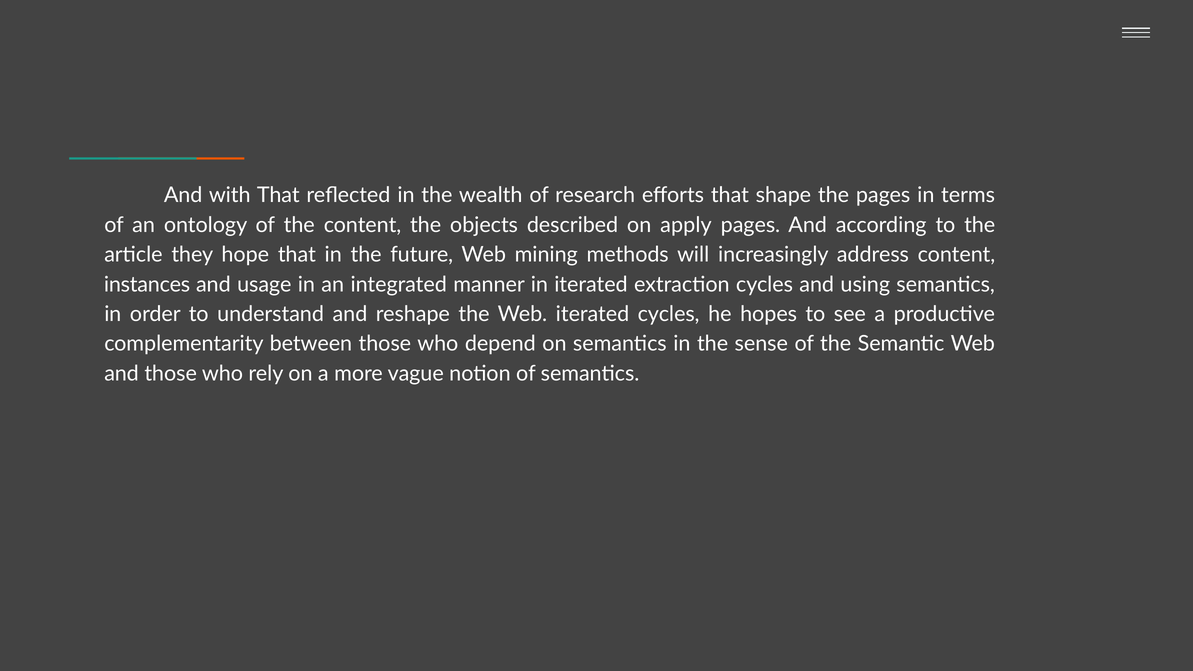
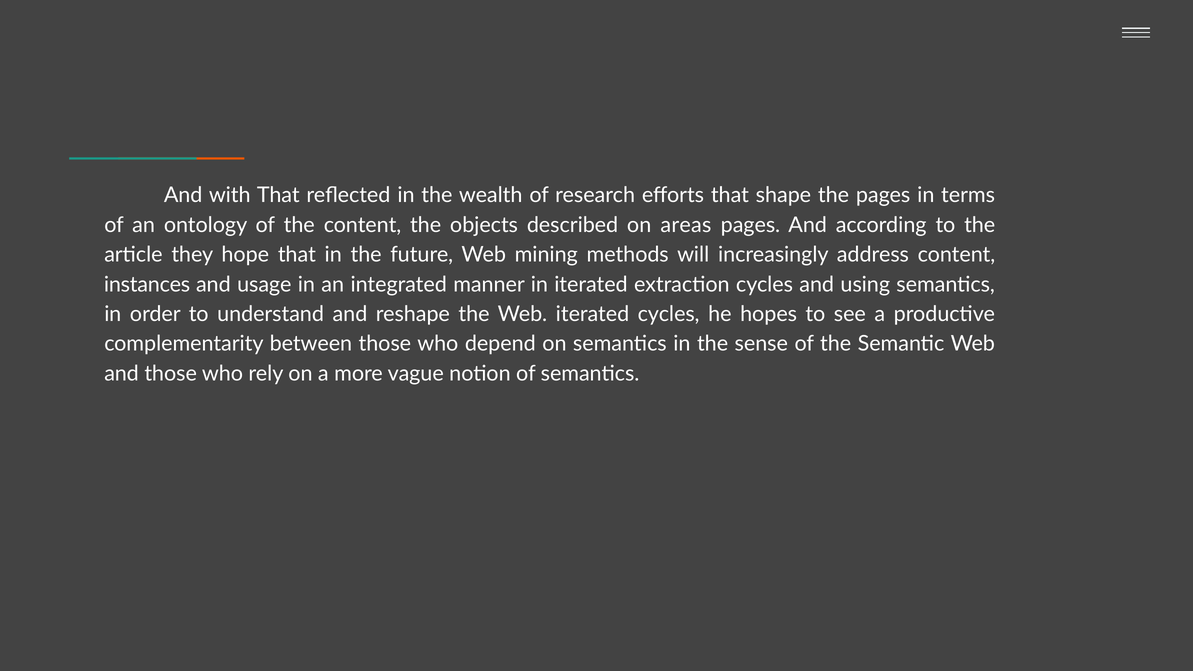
apply: apply -> areas
